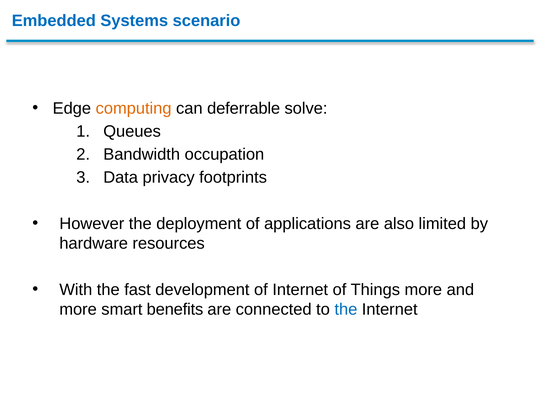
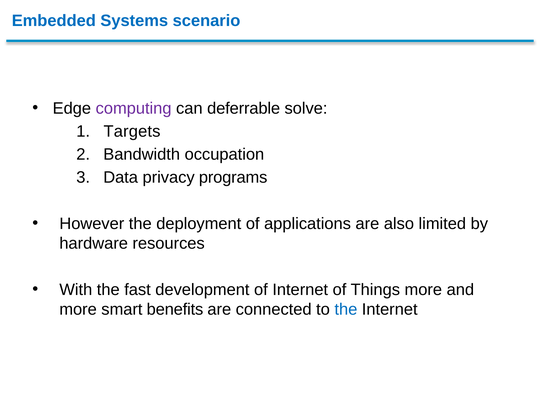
computing colour: orange -> purple
Queues: Queues -> Targets
footprints: footprints -> programs
